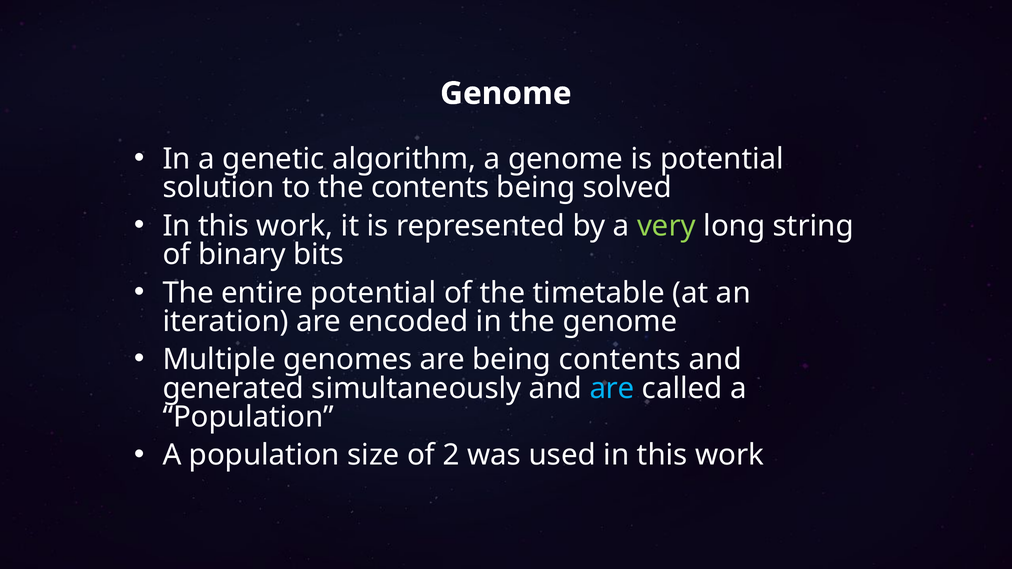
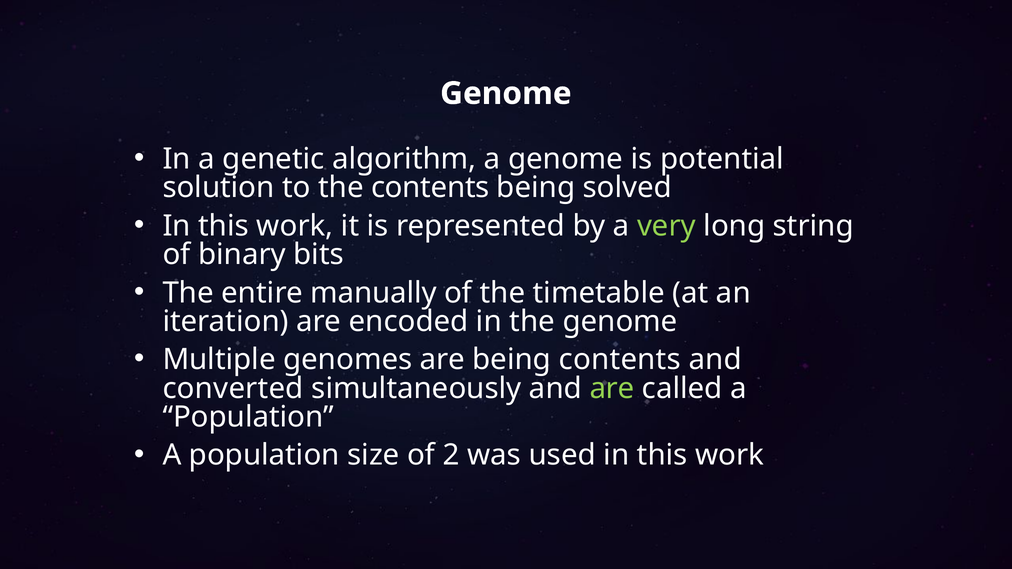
entire potential: potential -> manually
generated: generated -> converted
are at (612, 389) colour: light blue -> light green
